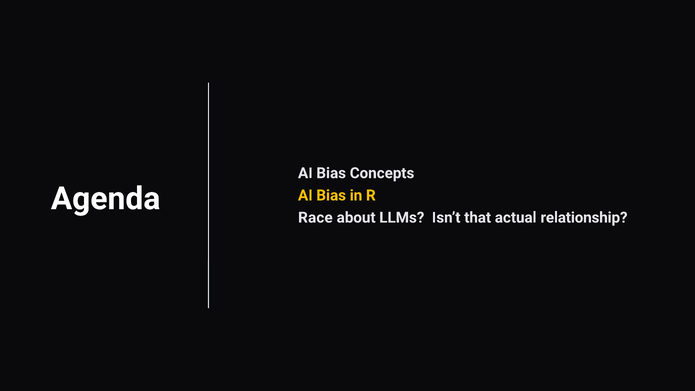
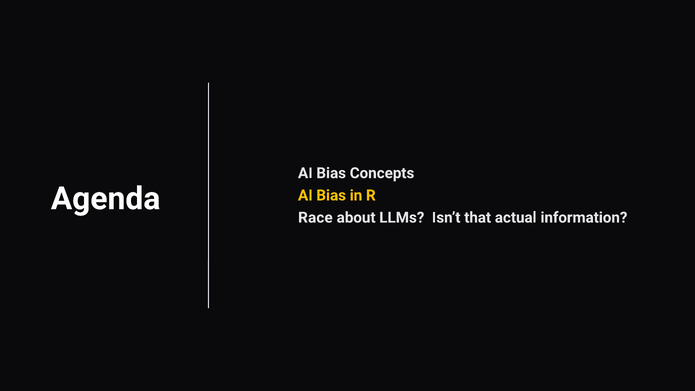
relationship: relationship -> information
